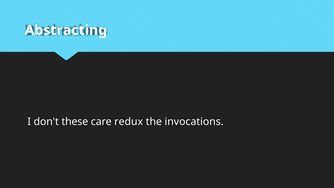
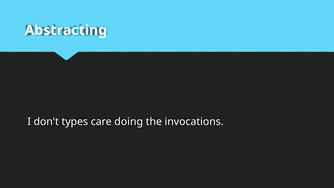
these: these -> types
redux: redux -> doing
